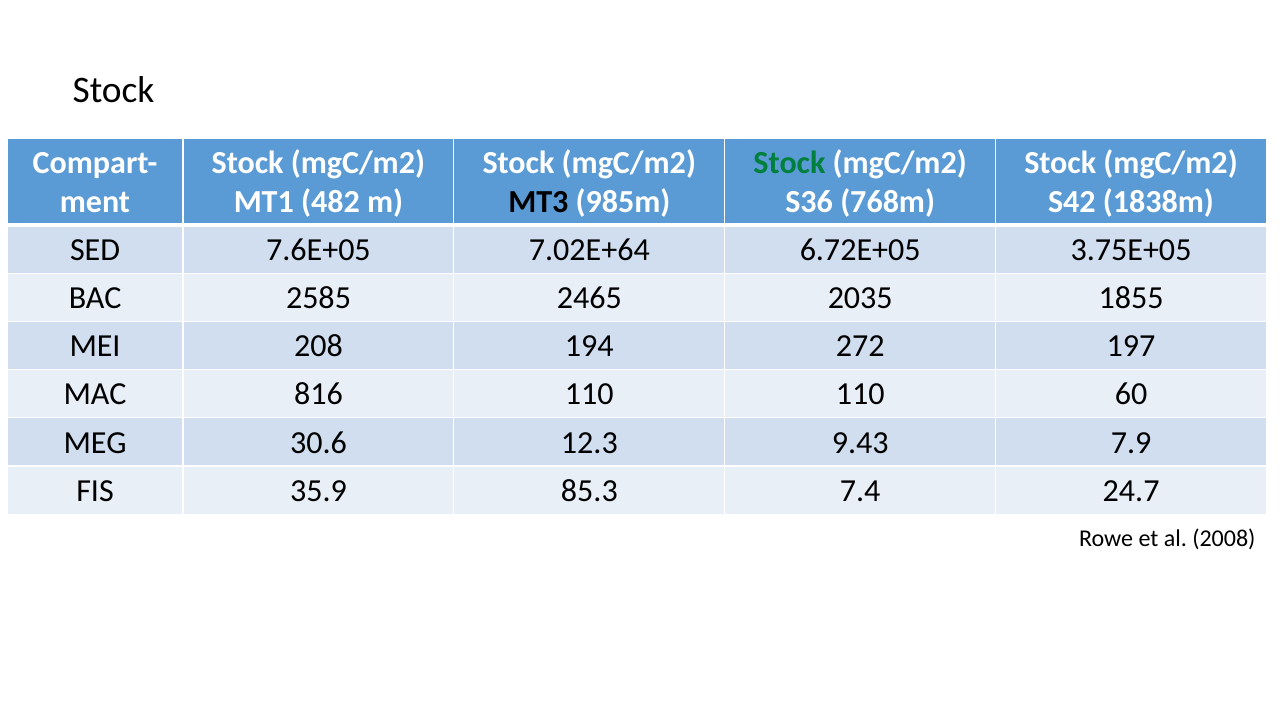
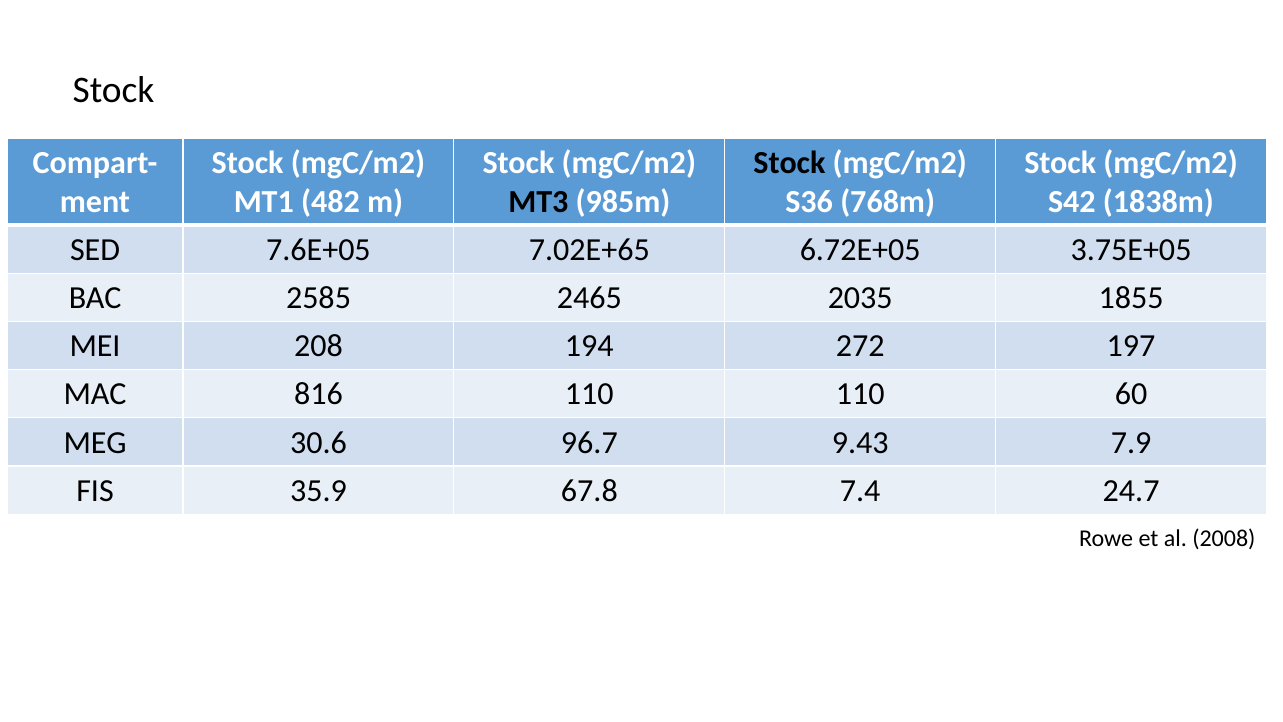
Stock at (789, 163) colour: green -> black
7.02E+64: 7.02E+64 -> 7.02E+65
12.3: 12.3 -> 96.7
85.3: 85.3 -> 67.8
